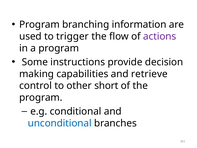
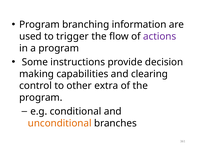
retrieve: retrieve -> clearing
short: short -> extra
unconditional colour: blue -> orange
